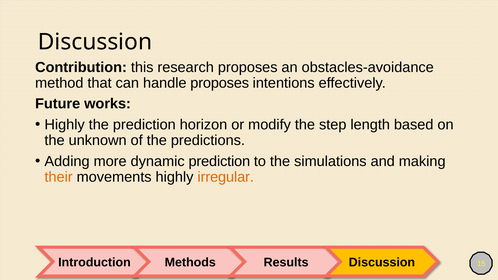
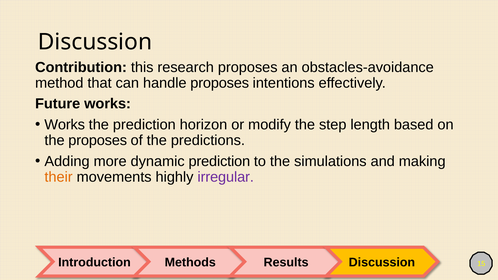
Highly at (65, 125): Highly -> Works
the unknown: unknown -> proposes
irregular colour: orange -> purple
